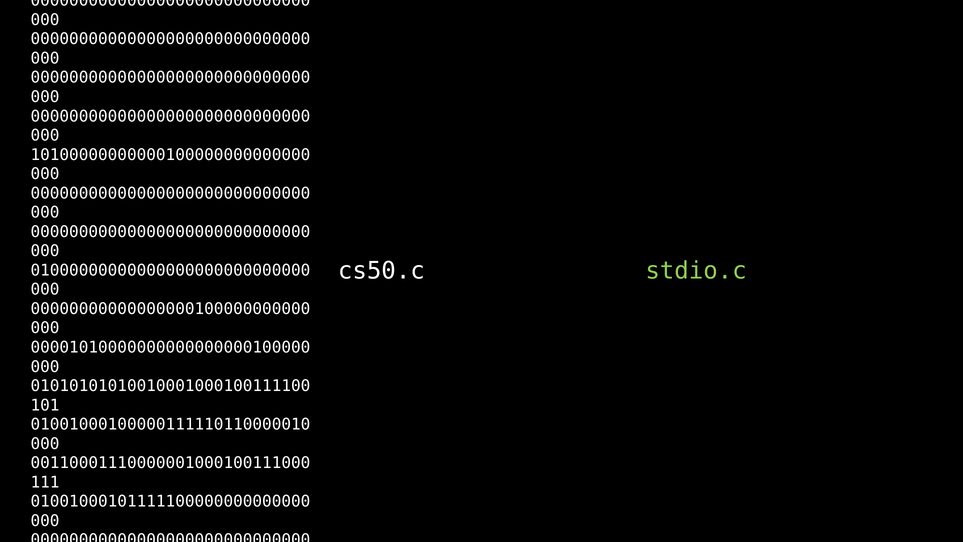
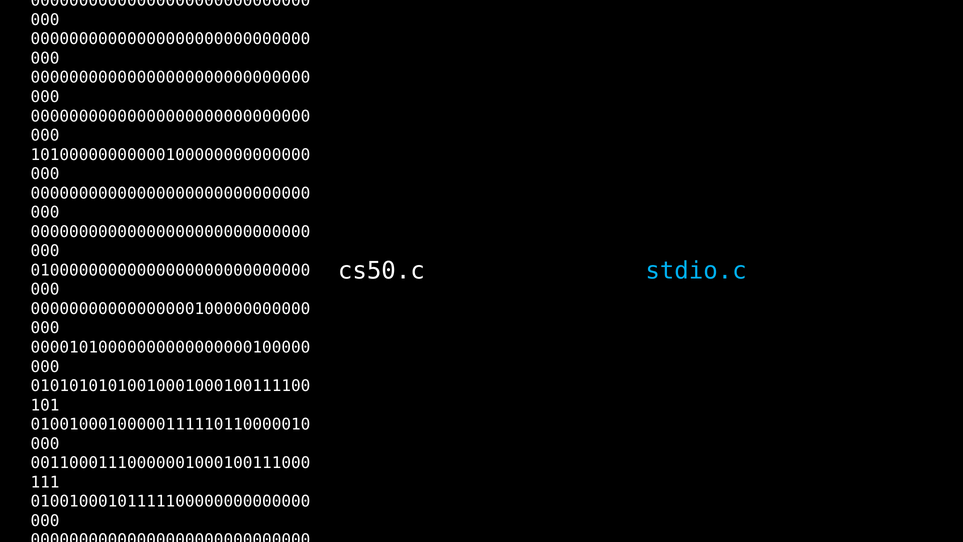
stdio.c colour: light green -> light blue
